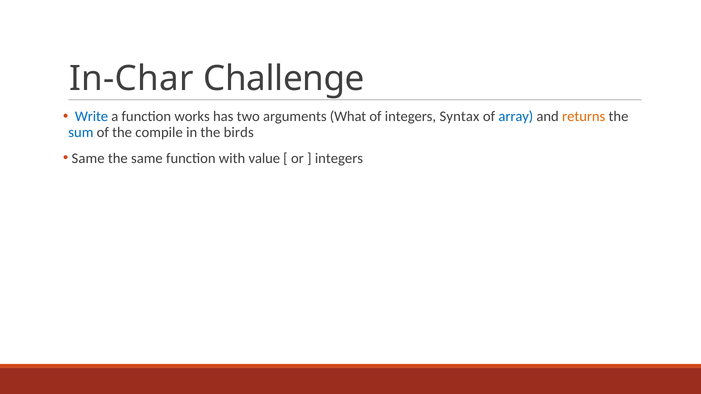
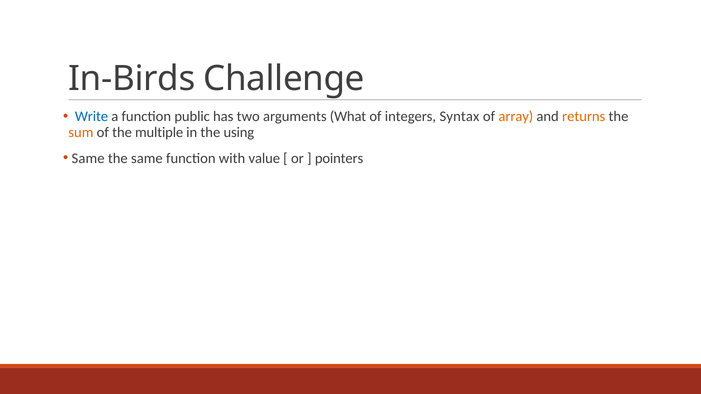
In-Char: In-Char -> In-Birds
works: works -> public
array colour: blue -> orange
sum colour: blue -> orange
compile: compile -> multiple
birds: birds -> using
integers at (339, 158): integers -> pointers
